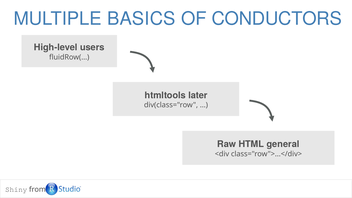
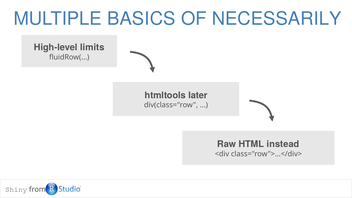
CONDUCTORS: CONDUCTORS -> NECESSARILY
users: users -> limits
general: general -> instead
